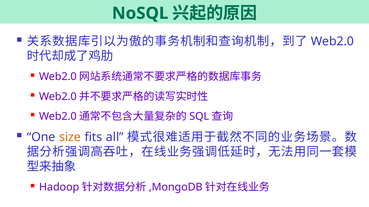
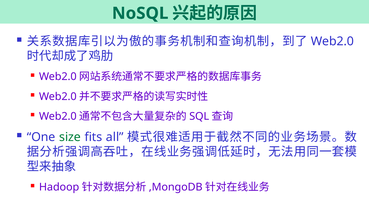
size colour: orange -> green
